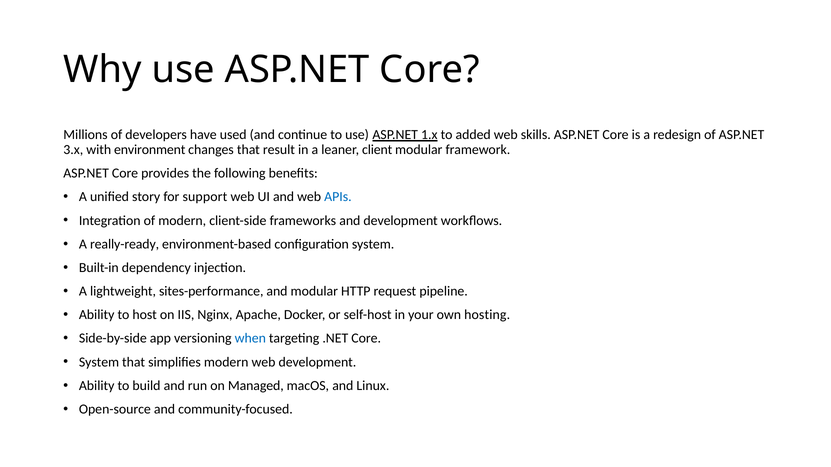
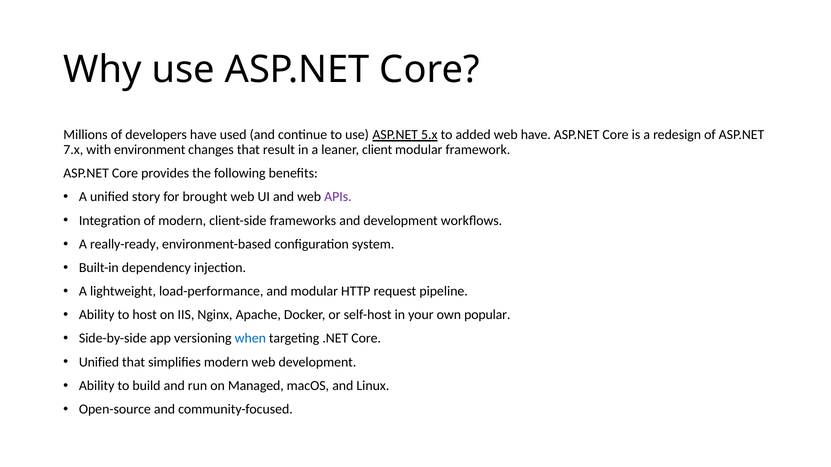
1.x: 1.x -> 5.x
web skills: skills -> have
3.x: 3.x -> 7.x
support: support -> brought
APIs colour: blue -> purple
sites-performance: sites-performance -> load-performance
hosting: hosting -> popular
System at (99, 362): System -> Unified
